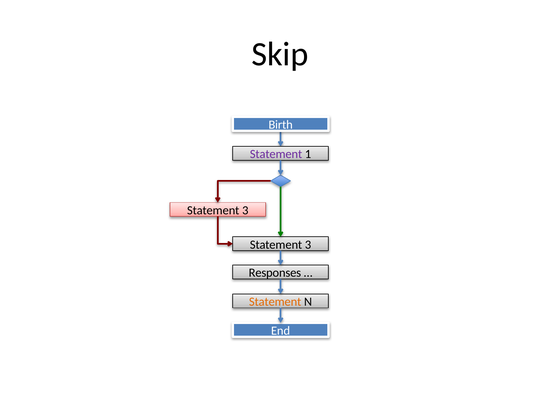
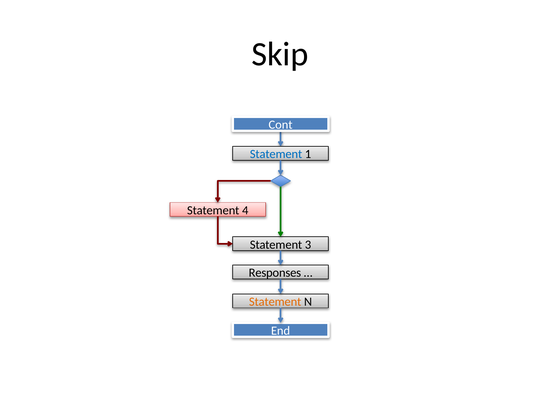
Birth: Birth -> Cont
Statement at (276, 154) colour: purple -> blue
3 at (245, 210): 3 -> 4
